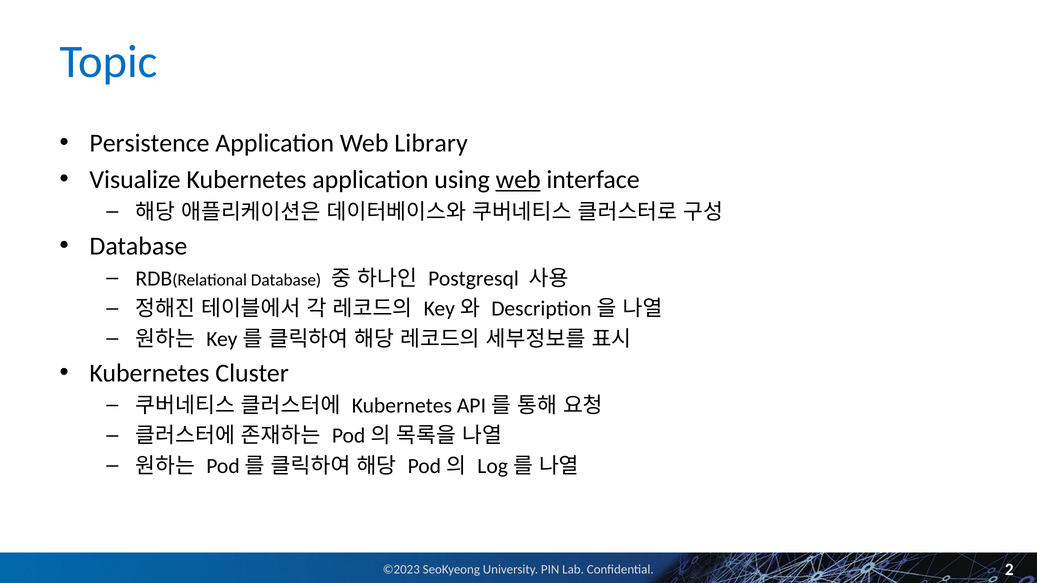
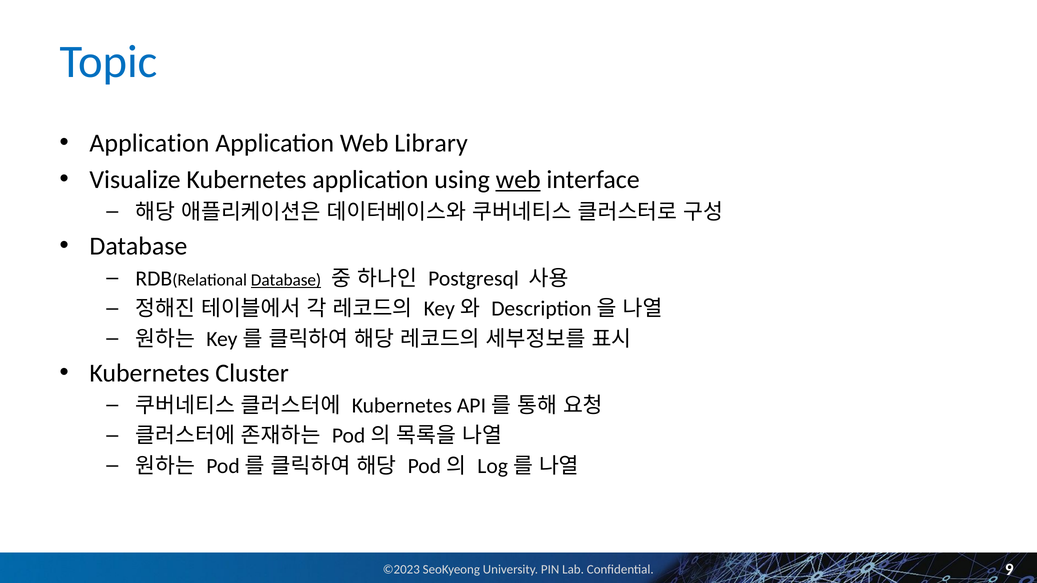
Persistence at (149, 143): Persistence -> Application
Database at (286, 280) underline: none -> present
2: 2 -> 9
